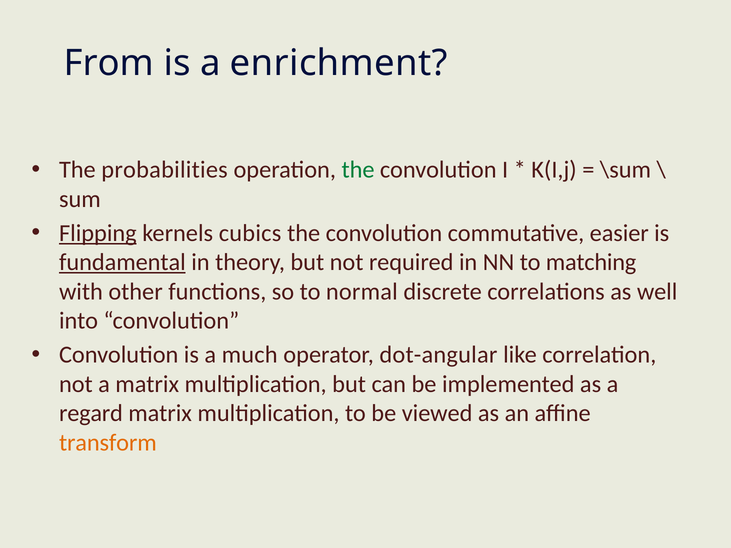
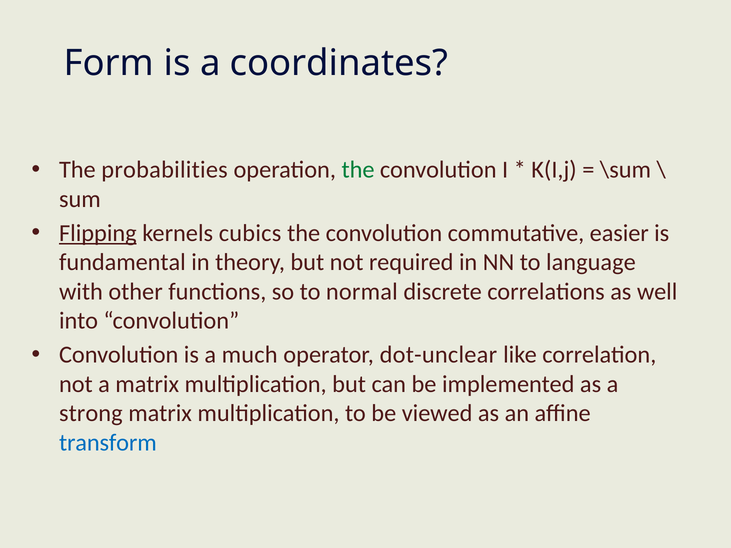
From: From -> Form
enrichment: enrichment -> coordinates
fundamental underline: present -> none
matching: matching -> language
dot-angular: dot-angular -> dot-unclear
regard: regard -> strong
transform colour: orange -> blue
